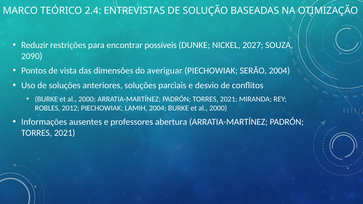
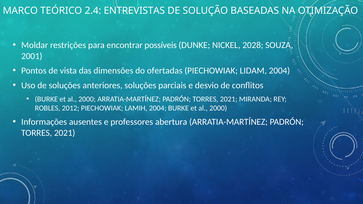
Reduzir: Reduzir -> Moldar
2027: 2027 -> 2028
2090: 2090 -> 2001
averiguar: averiguar -> ofertadas
SERÃO: SERÃO -> LIDAM
